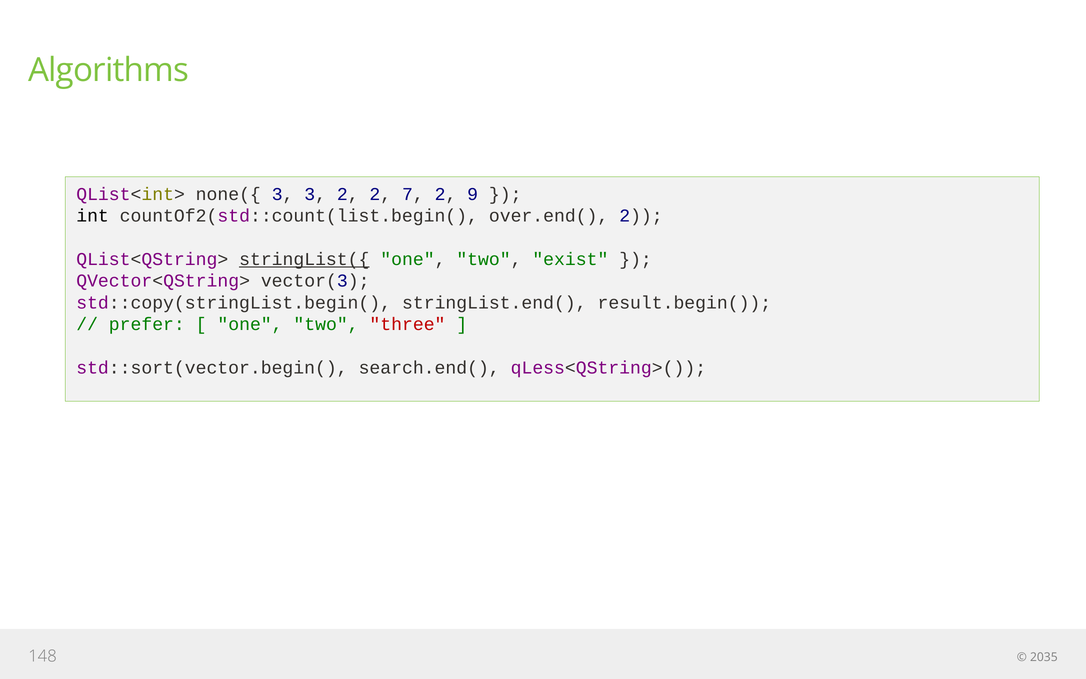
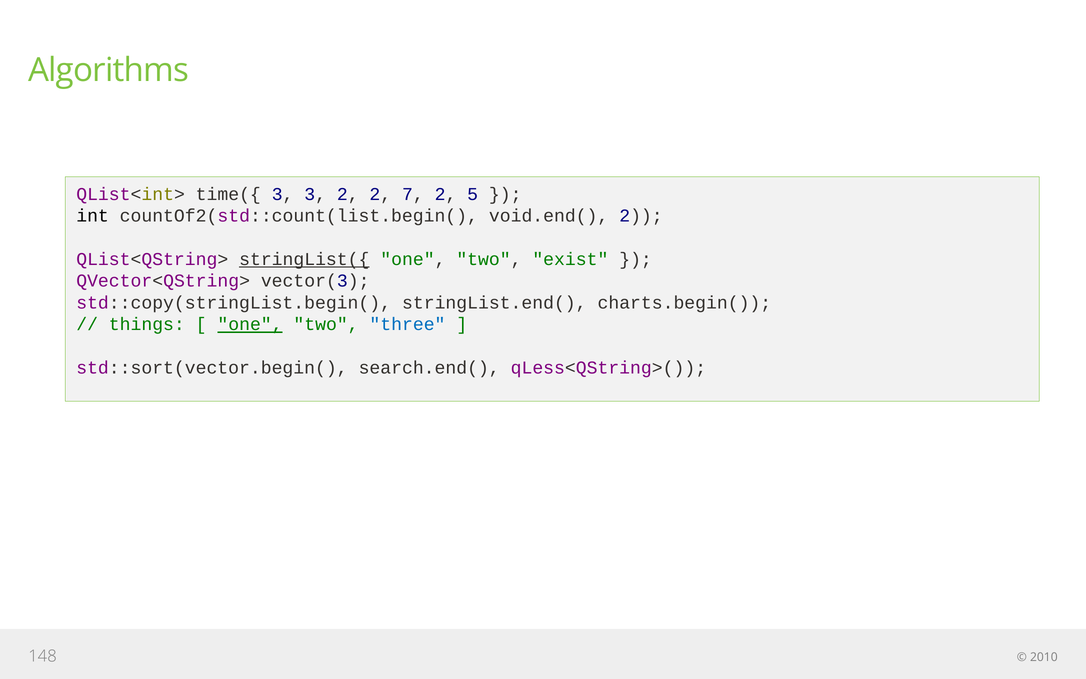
none({: none({ -> time({
9: 9 -> 5
over.end(: over.end( -> void.end(
result.begin(: result.begin( -> charts.begin(
prefer: prefer -> things
one at (250, 324) underline: none -> present
three colour: red -> blue
2035: 2035 -> 2010
